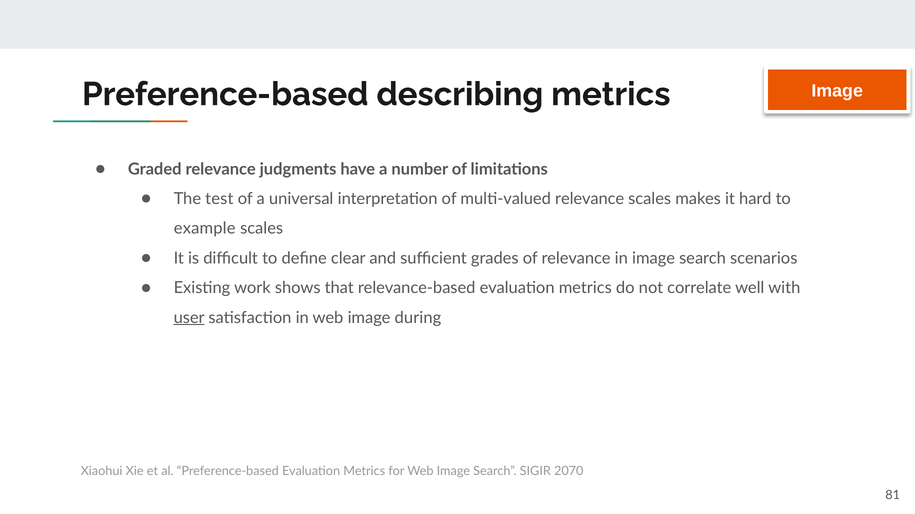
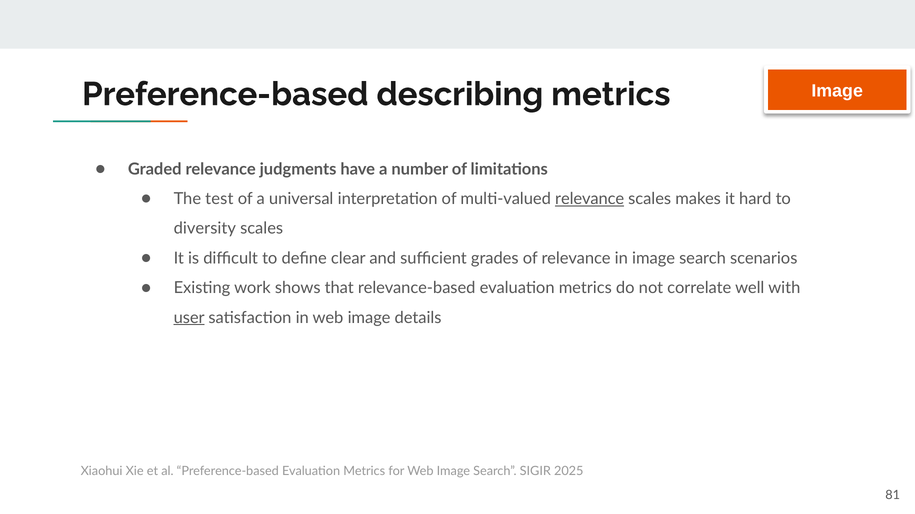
relevance at (590, 199) underline: none -> present
example: example -> diversity
during: during -> details
2070: 2070 -> 2025
